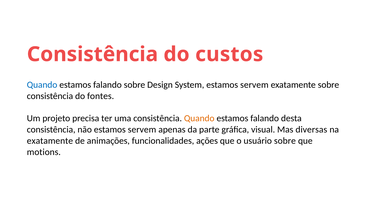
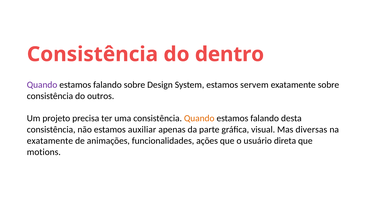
custos: custos -> dentro
Quando at (42, 85) colour: blue -> purple
fontes: fontes -> outros
não estamos servem: servem -> auxiliar
usuário sobre: sobre -> direta
